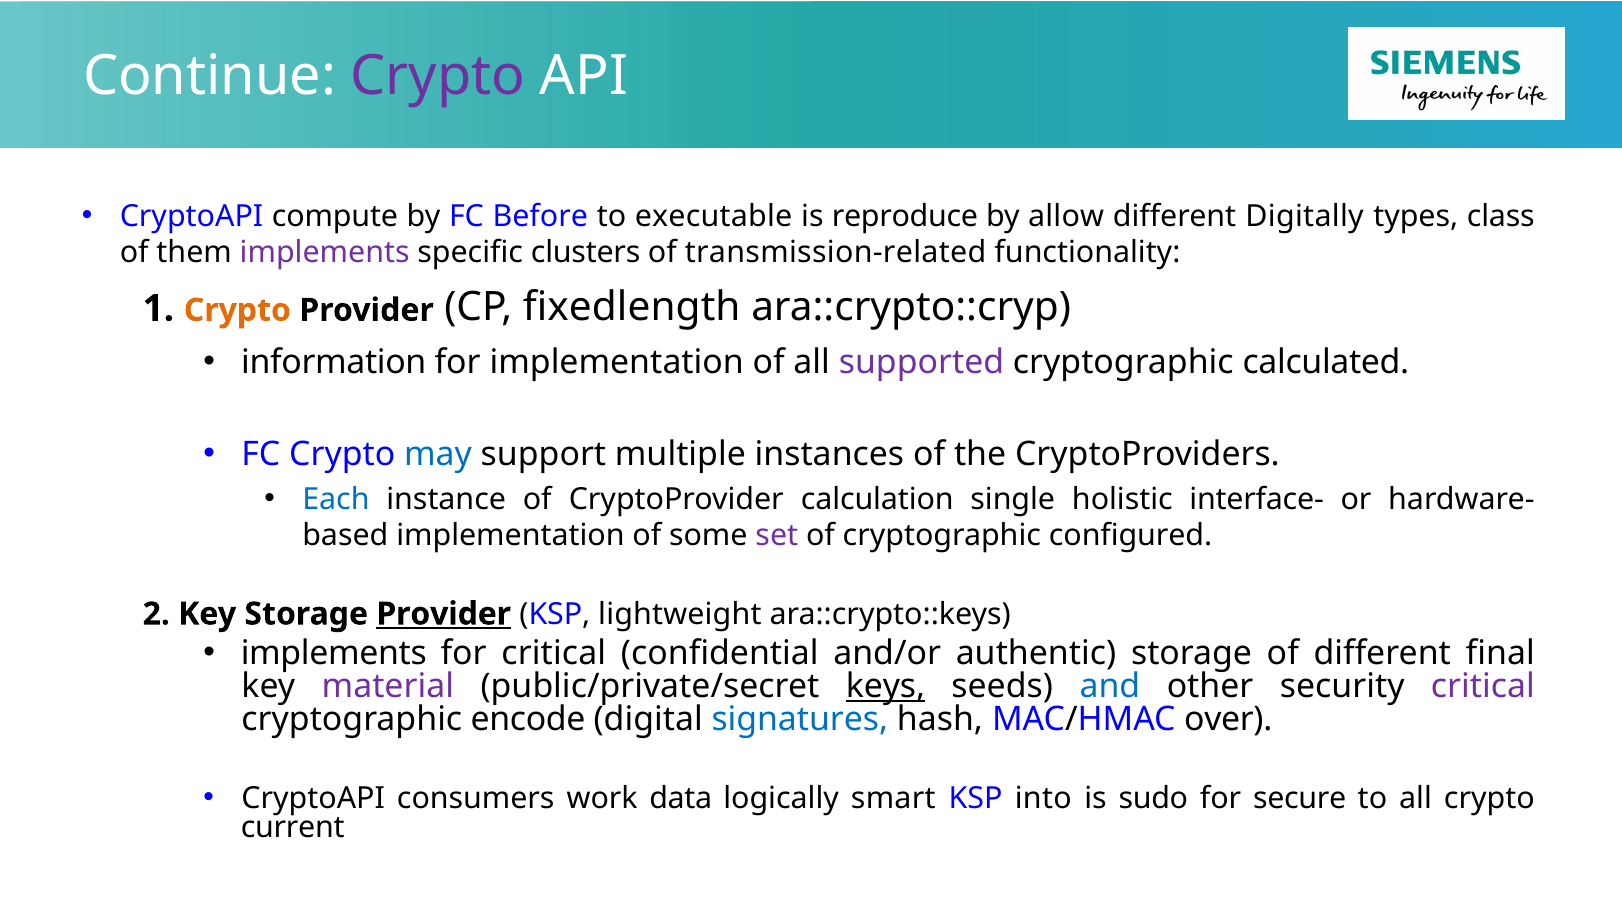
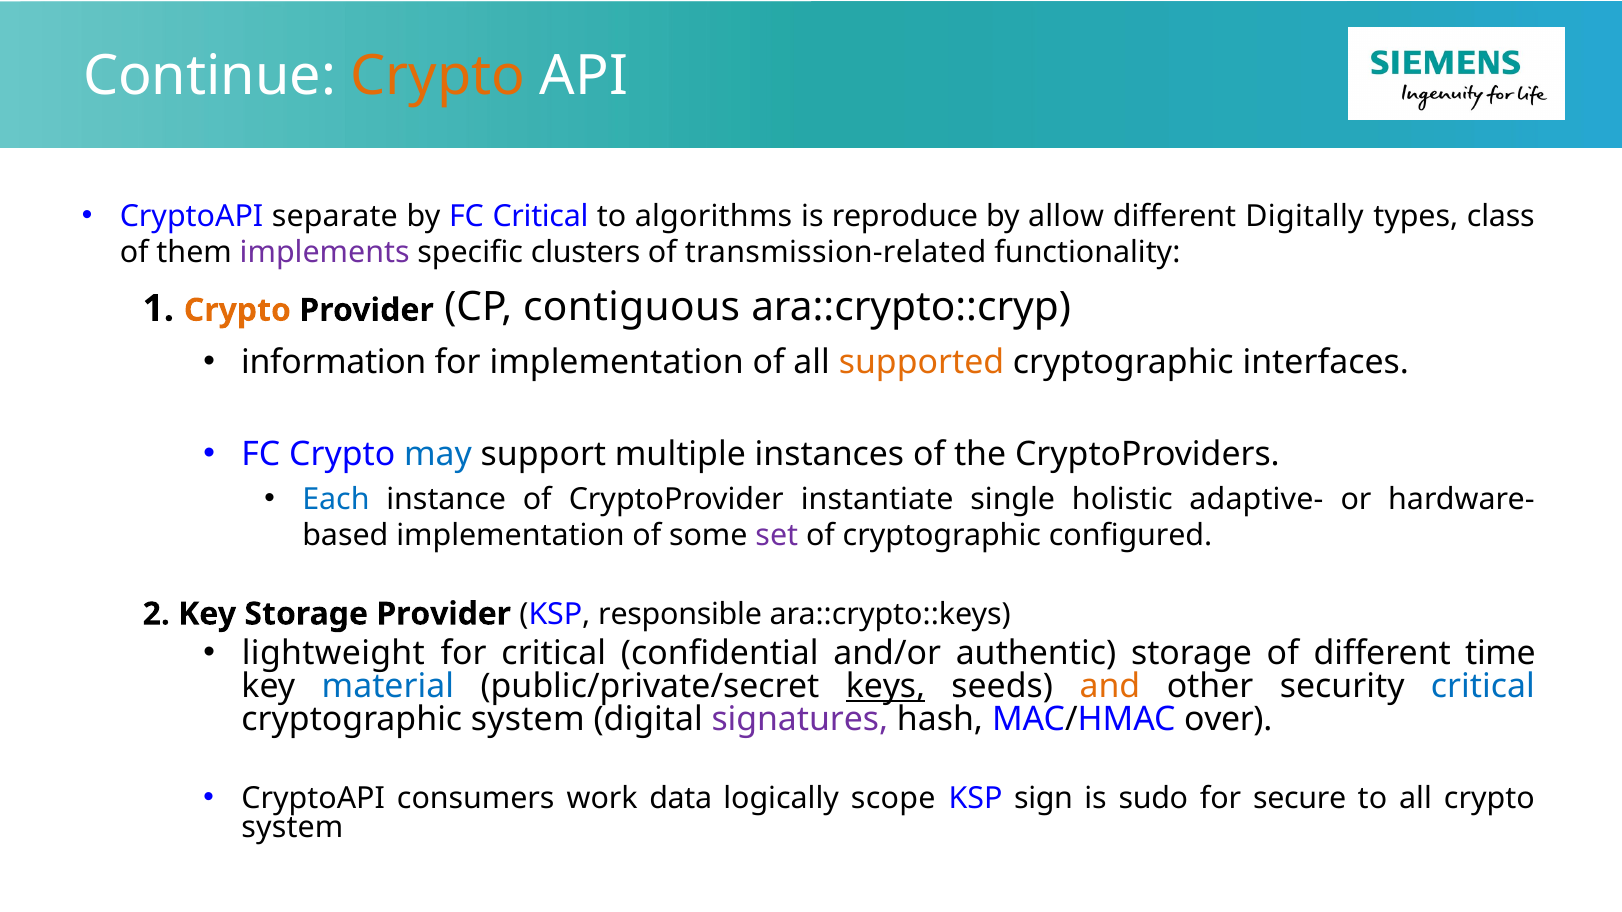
Crypto at (438, 76) colour: purple -> orange
compute: compute -> separate
FC Before: Before -> Critical
executable: executable -> algorithms
fixedlength: fixedlength -> contiguous
supported colour: purple -> orange
calculated: calculated -> interfaces
calculation: calculation -> instantiate
interface-: interface- -> adaptive-
Provider at (444, 614) underline: present -> none
lightweight: lightweight -> responsible
implements at (334, 654): implements -> lightweight
final: final -> time
material colour: purple -> blue
and colour: blue -> orange
critical at (1483, 687) colour: purple -> blue
cryptographic encode: encode -> system
signatures colour: blue -> purple
smart: smart -> scope
into: into -> sign
current at (293, 828): current -> system
